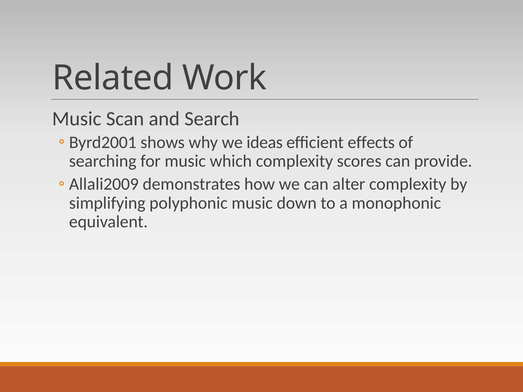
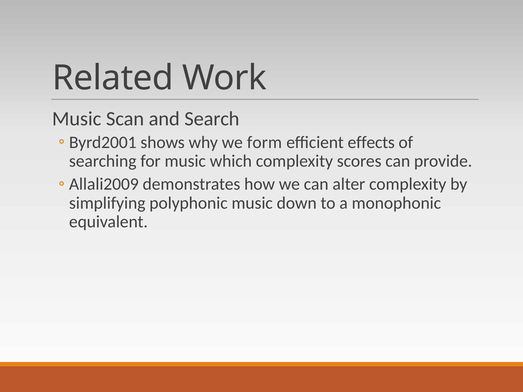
ideas: ideas -> form
